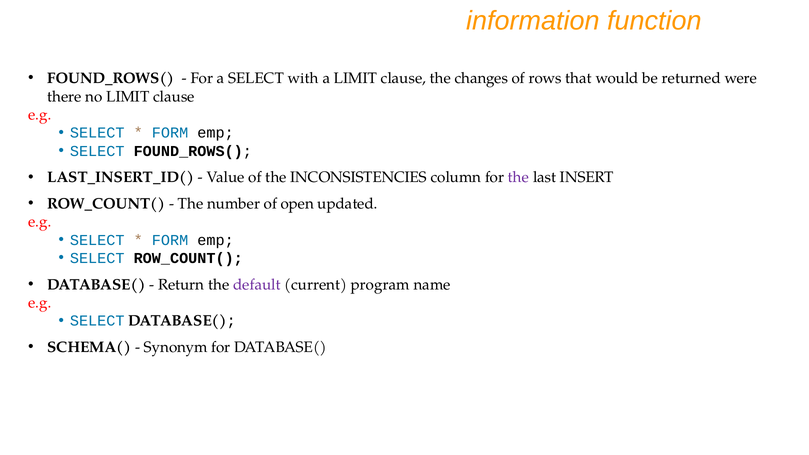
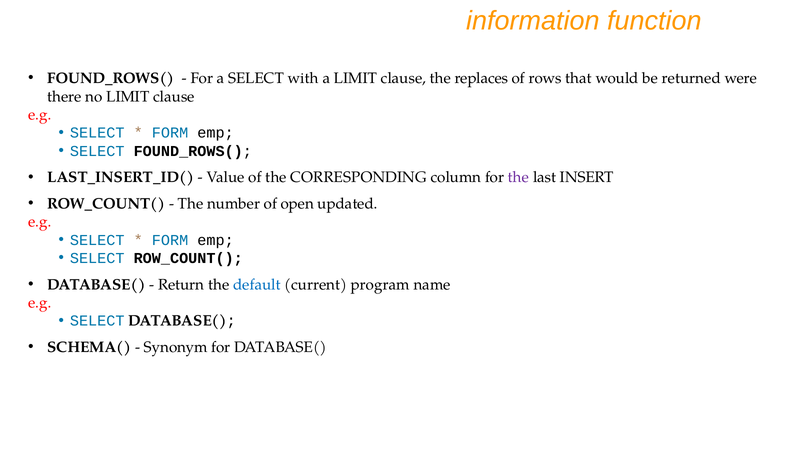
changes: changes -> replaces
INCONSISTENCIES: INCONSISTENCIES -> CORRESPONDING
default colour: purple -> blue
